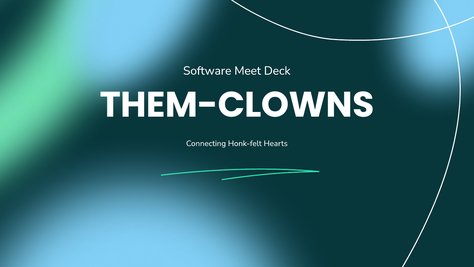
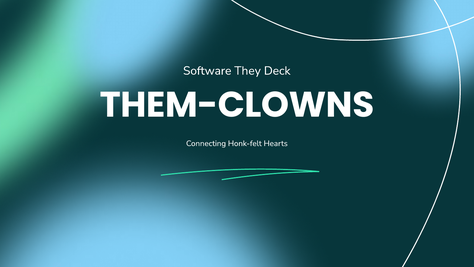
Meet: Meet -> They
